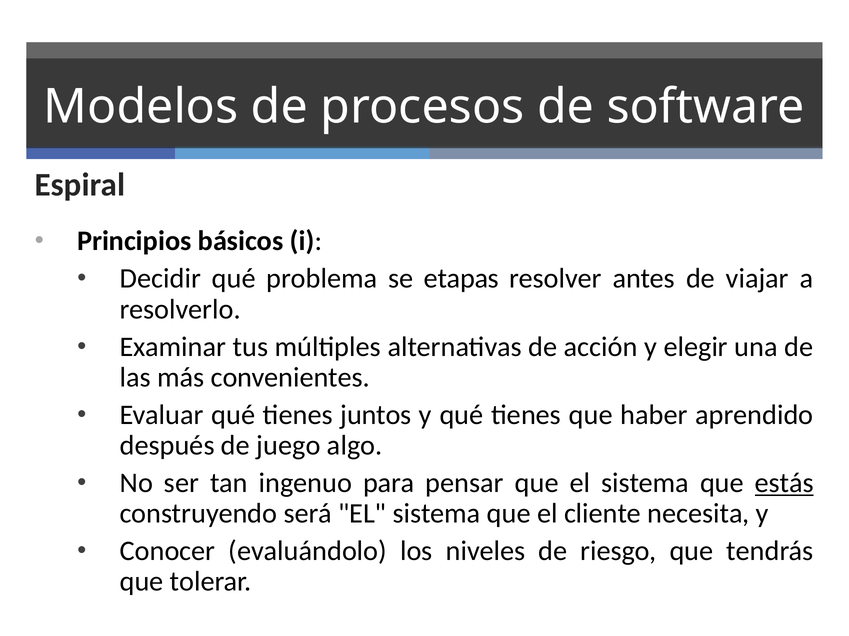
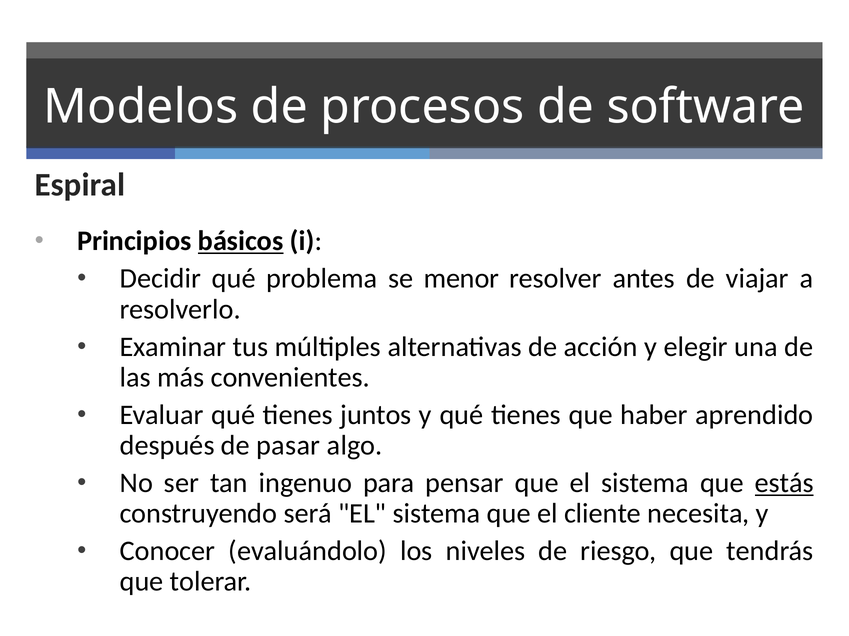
básicos underline: none -> present
etapas: etapas -> menor
juego: juego -> pasar
